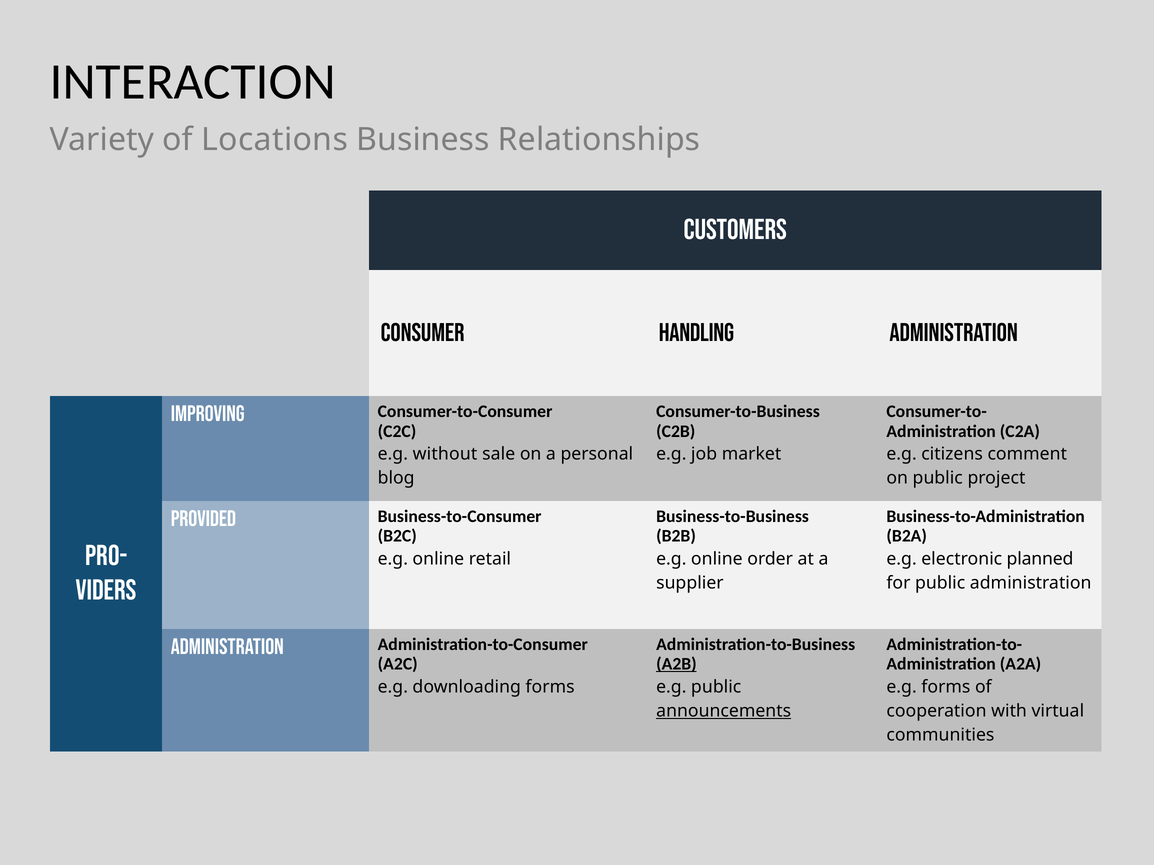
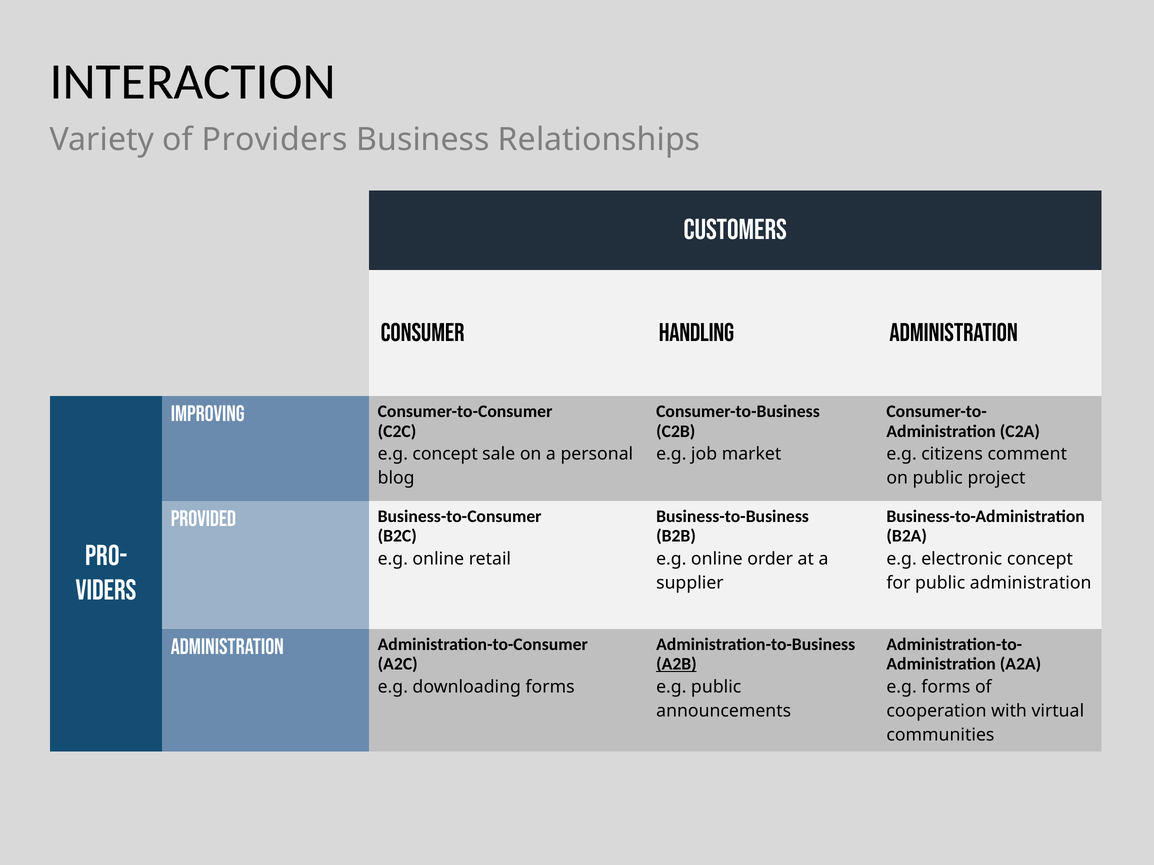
Locations: Locations -> Providers
e.g without: without -> concept
electronic planned: planned -> concept
announcements underline: present -> none
